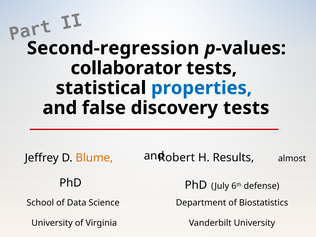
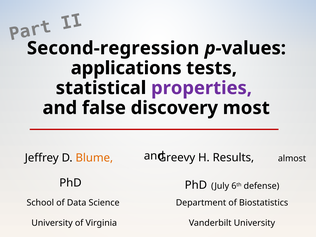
collaborator: collaborator -> applications
properties colour: blue -> purple
discovery tests: tests -> most
Robert: Robert -> Greevy
